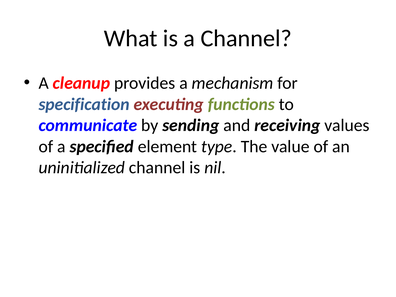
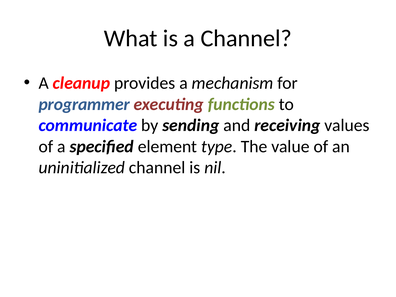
specification: specification -> programmer
